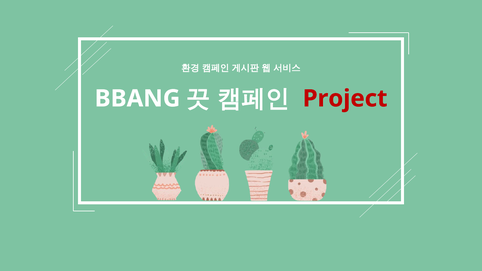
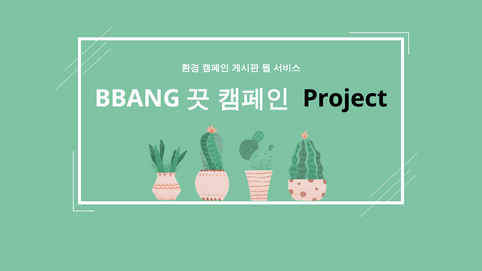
Project colour: red -> black
